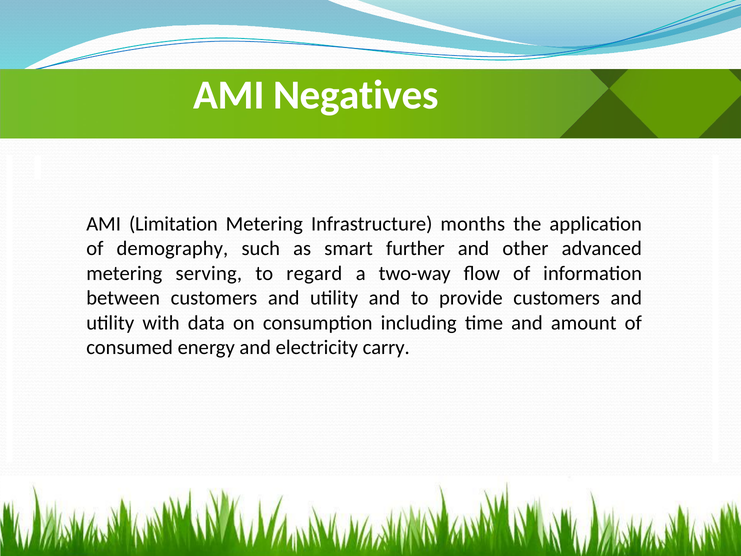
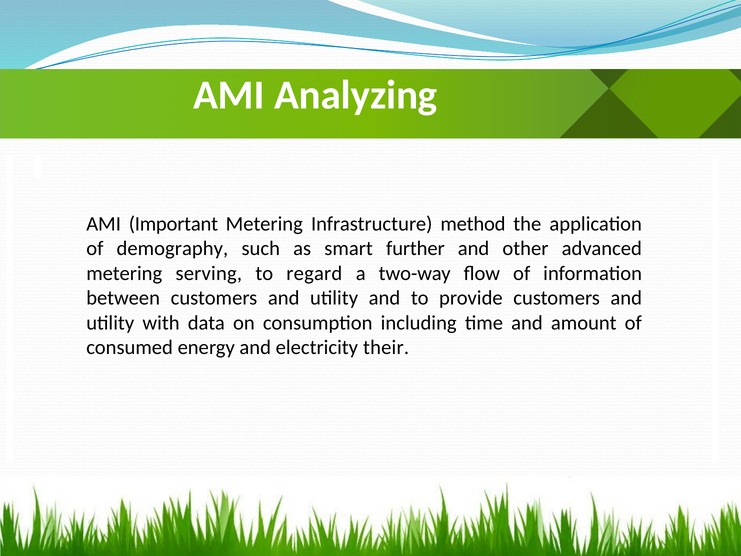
Negatives: Negatives -> Analyzing
Limitation: Limitation -> Important
months: months -> method
carry: carry -> their
